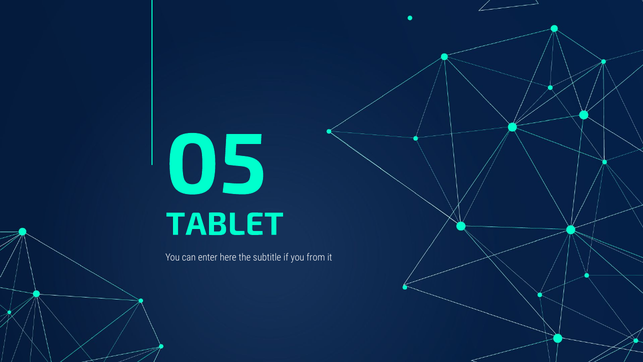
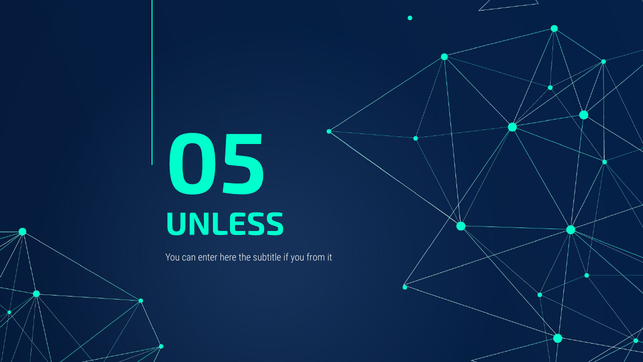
TABLET: TABLET -> UNLESS
